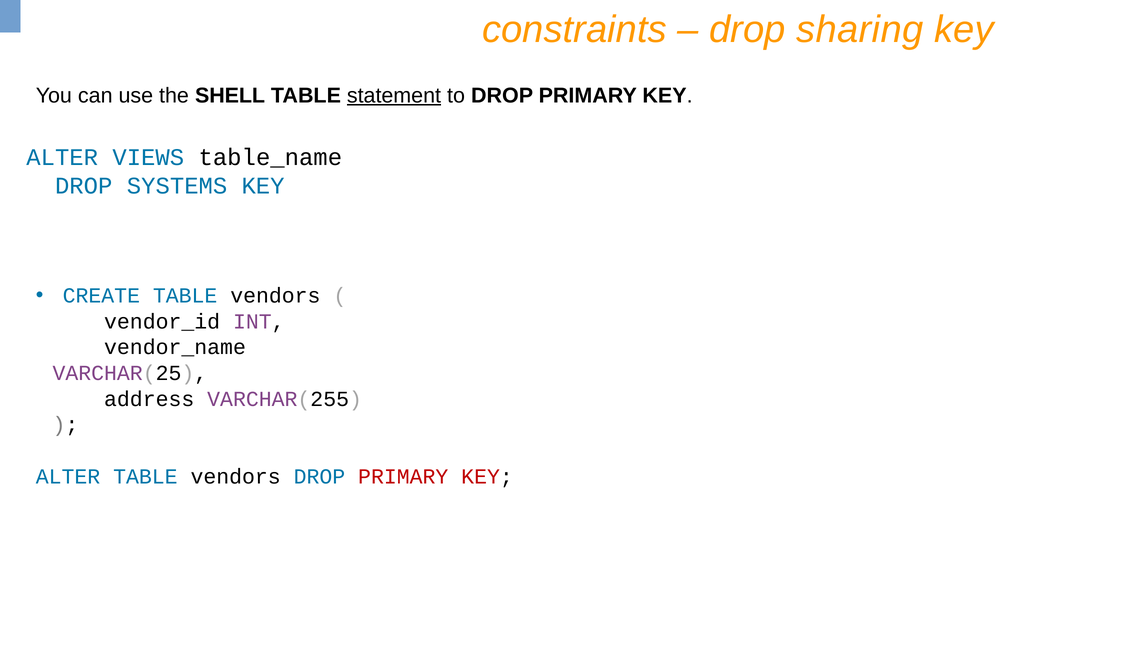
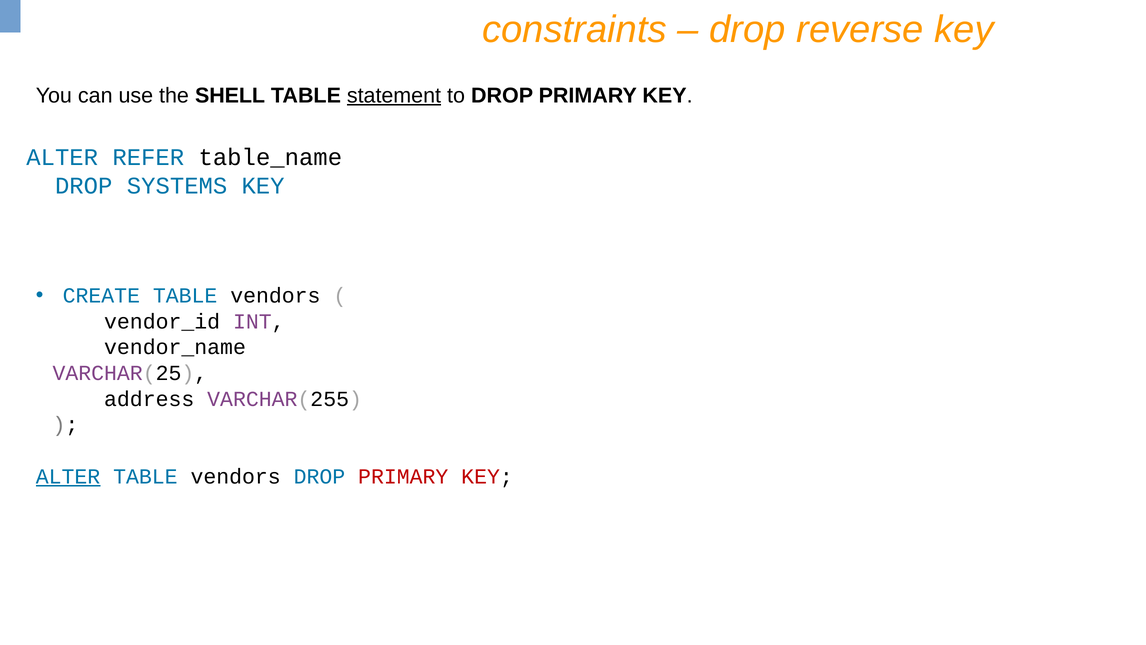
sharing: sharing -> reverse
VIEWS: VIEWS -> REFER
ALTER at (68, 476) underline: none -> present
